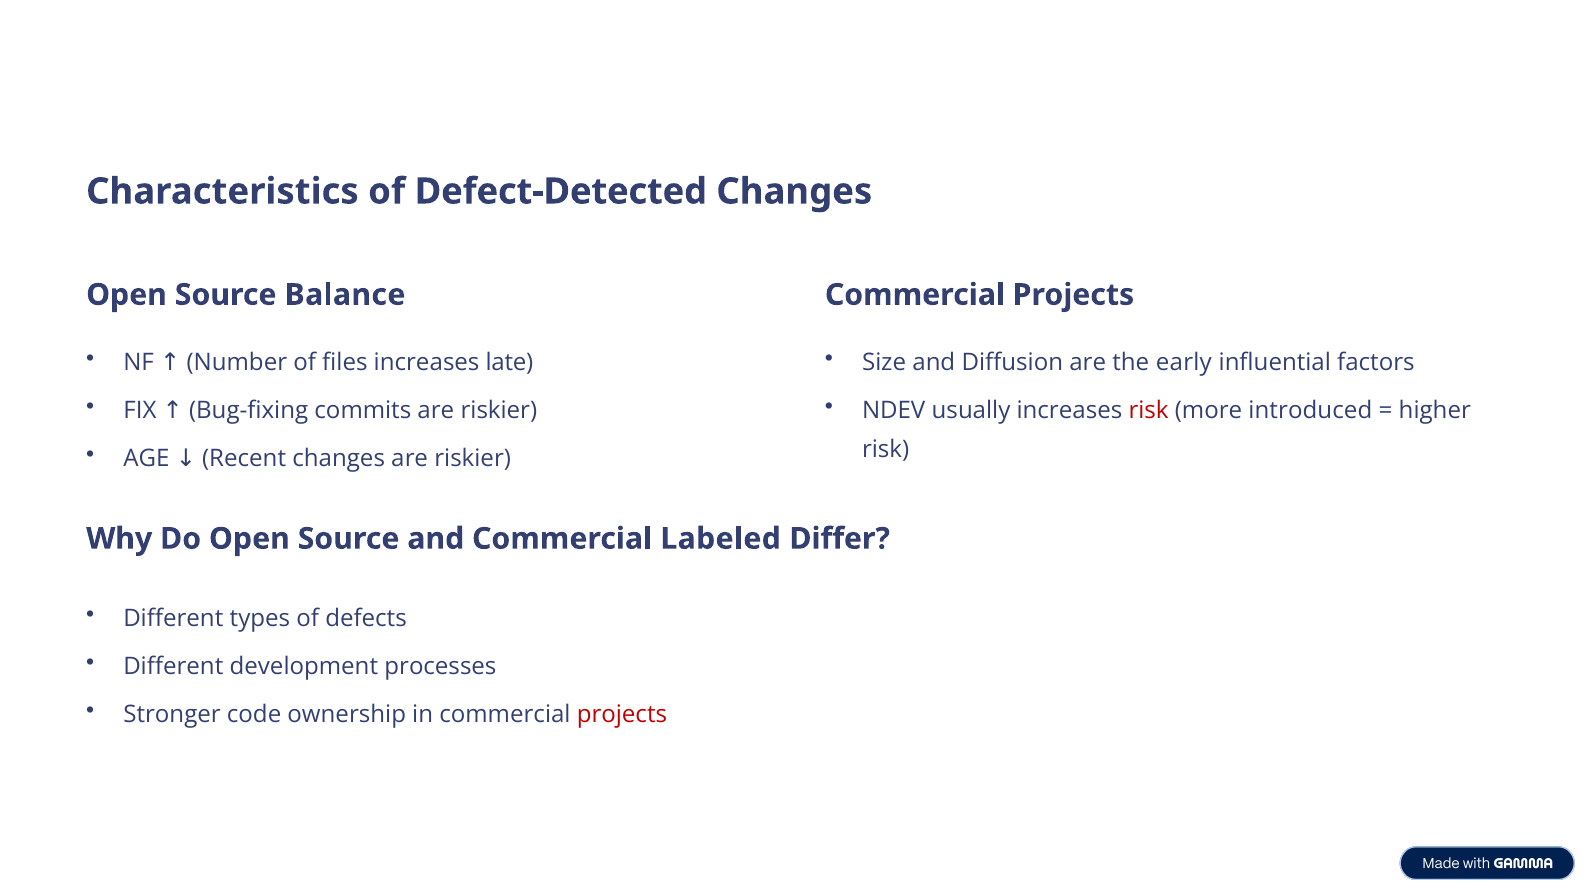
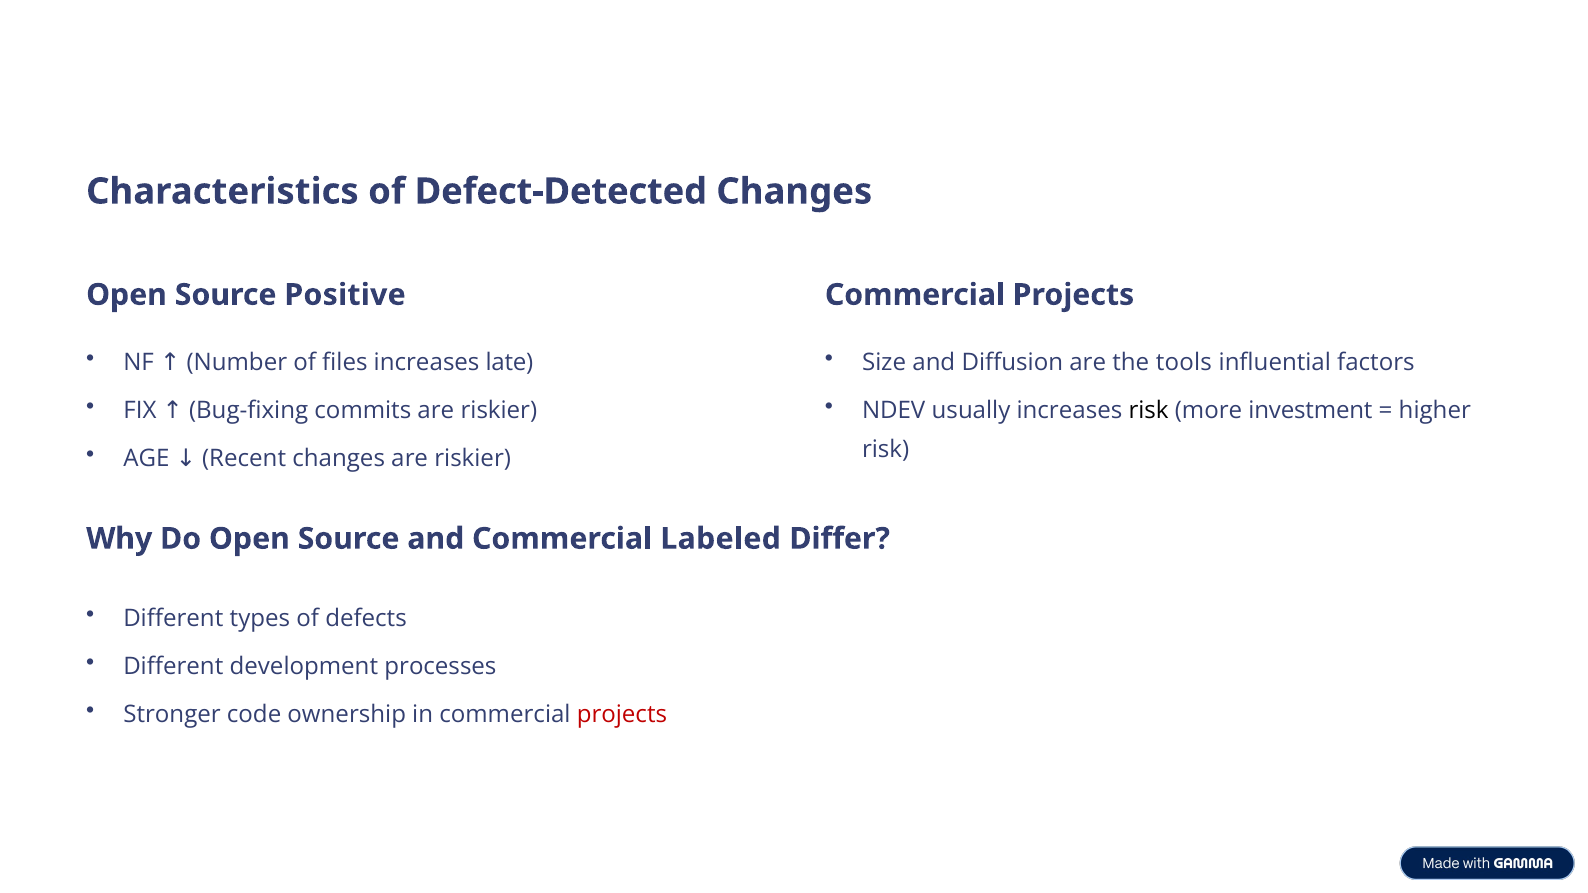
Balance: Balance -> Positive
early: early -> tools
risk at (1149, 411) colour: red -> black
introduced: introduced -> investment
